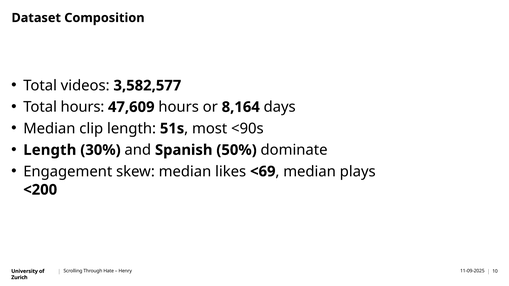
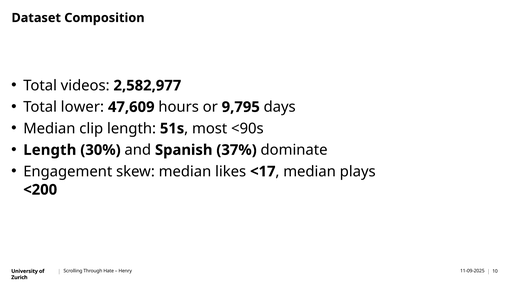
3,582,577: 3,582,577 -> 2,582,977
Total hours: hours -> lower
8,164: 8,164 -> 9,795
50%: 50% -> 37%
<69: <69 -> <17
